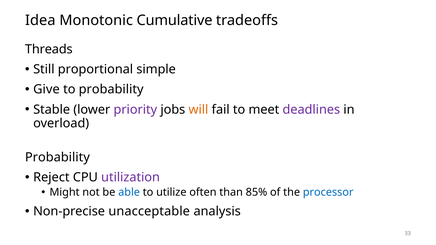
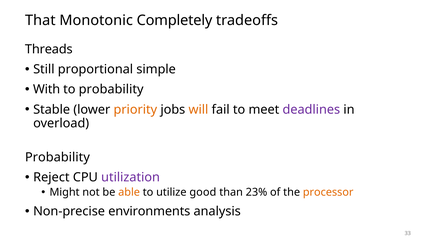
Idea: Idea -> That
Cumulative: Cumulative -> Completely
Give: Give -> With
priority colour: purple -> orange
able colour: blue -> orange
often: often -> good
85%: 85% -> 23%
processor colour: blue -> orange
unacceptable: unacceptable -> environments
